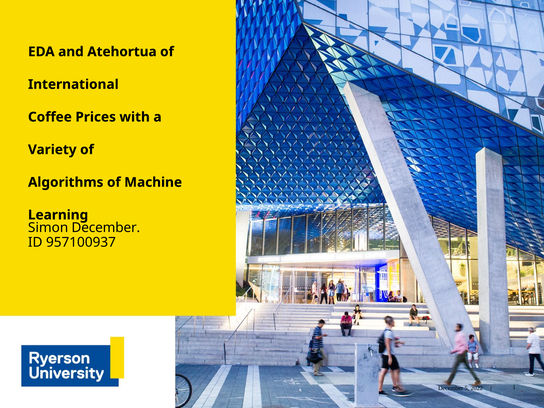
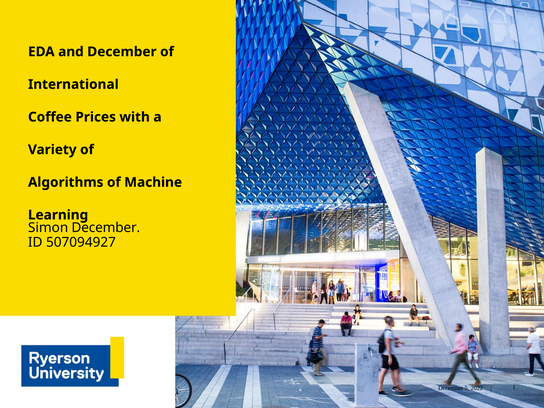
and Atehortua: Atehortua -> December
957100937: 957100937 -> 507094927
